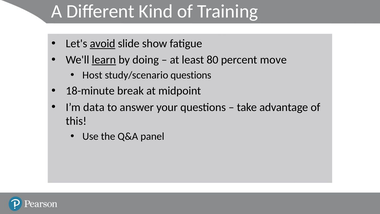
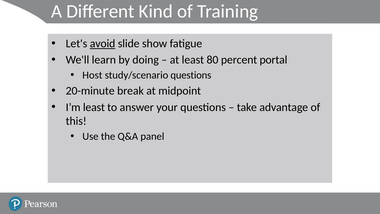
learn underline: present -> none
move: move -> portal
18-minute: 18-minute -> 20-minute
I’m data: data -> least
